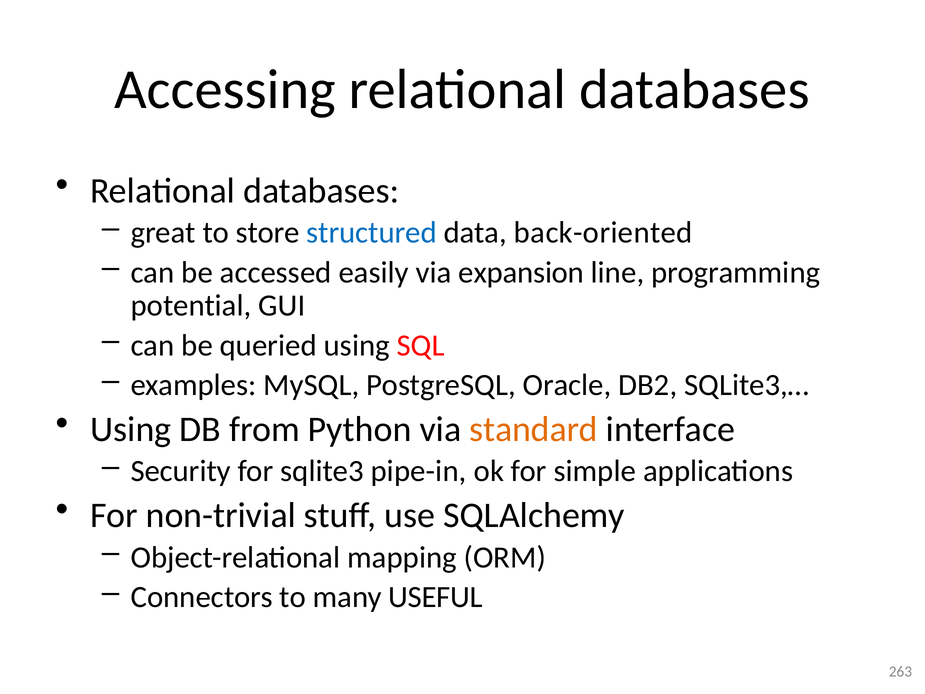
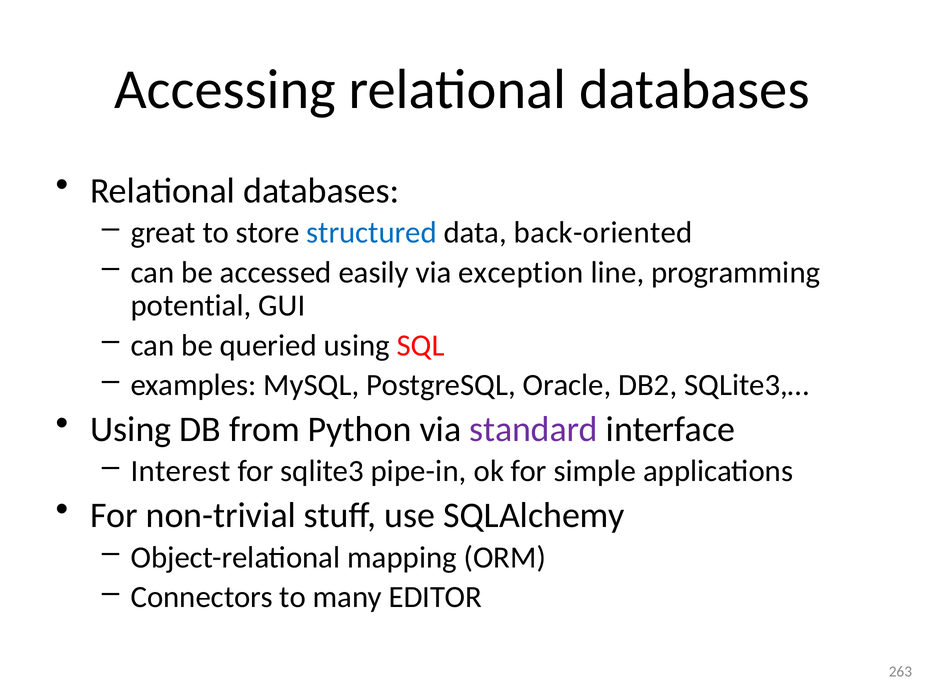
expansion: expansion -> exception
standard colour: orange -> purple
Security: Security -> Interest
USEFUL: USEFUL -> EDITOR
